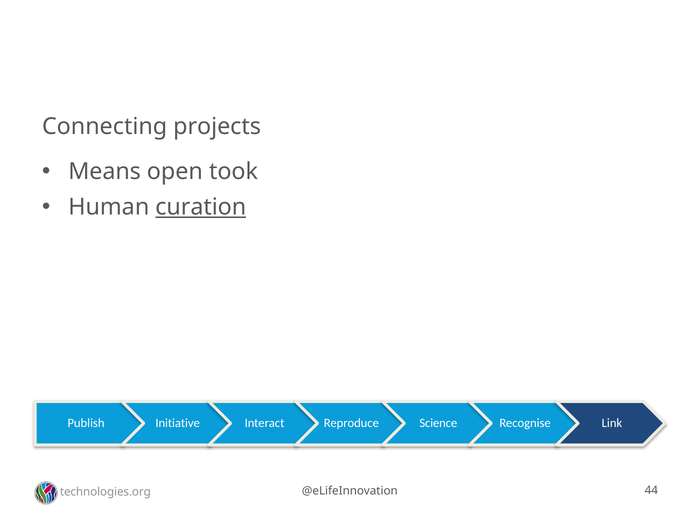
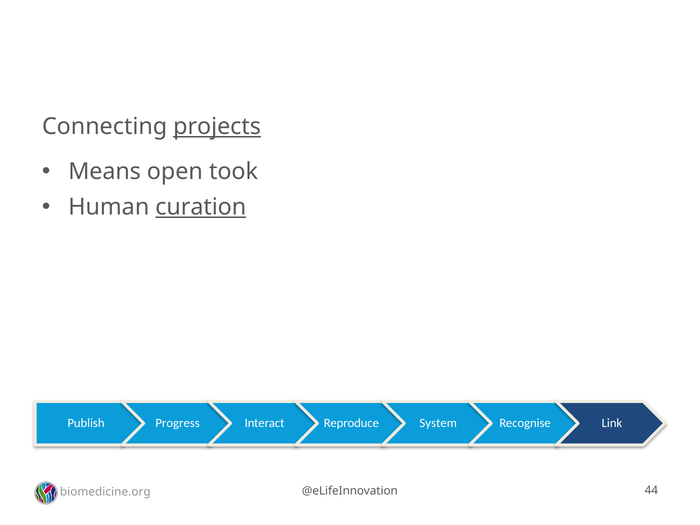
projects underline: none -> present
Initiative: Initiative -> Progress
Science: Science -> System
technologies.org: technologies.org -> biomedicine.org
